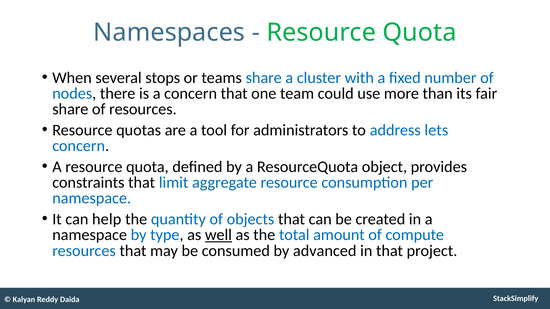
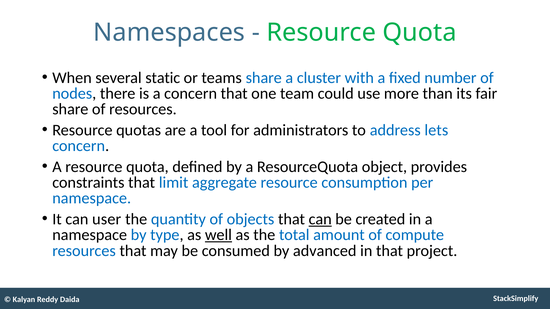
stops: stops -> static
help: help -> user
can at (320, 219) underline: none -> present
